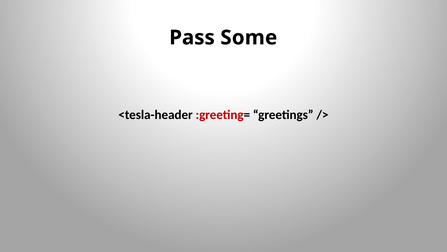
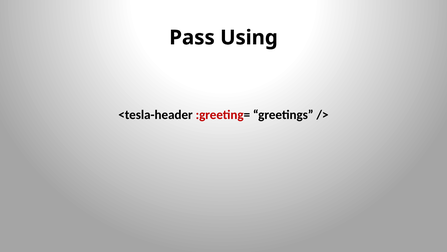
Some: Some -> Using
